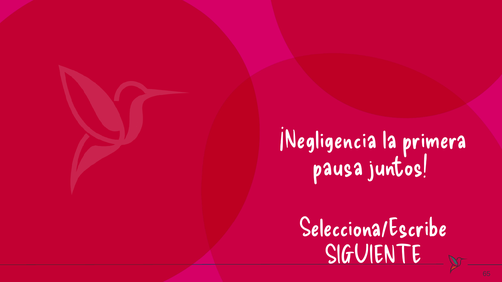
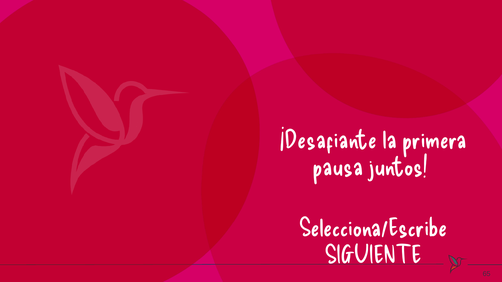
¡Negligencia: ¡Negligencia -> ¡Desafiante
